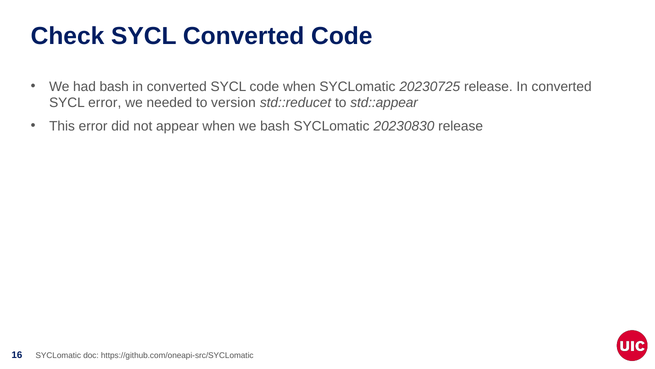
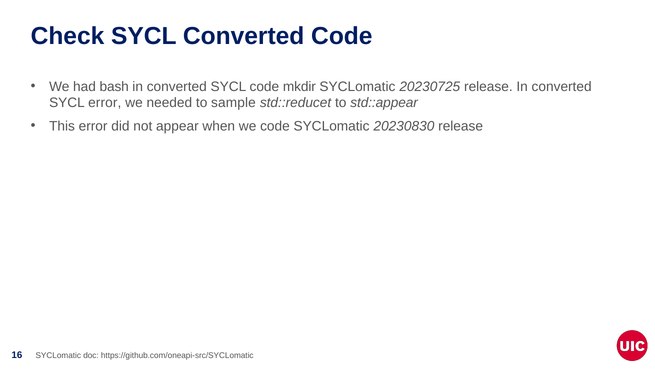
code when: when -> mkdir
version: version -> sample
we bash: bash -> code
